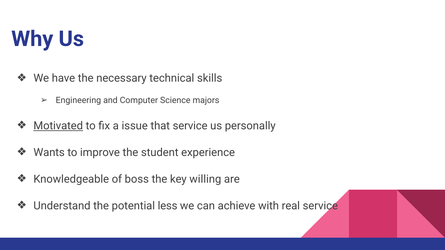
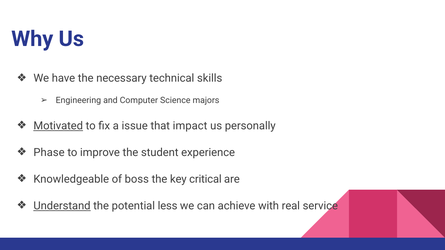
that service: service -> impact
Wants: Wants -> Phase
willing: willing -> critical
Understand underline: none -> present
